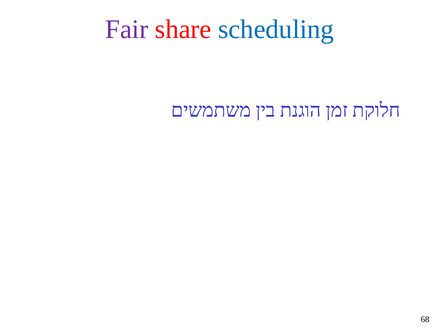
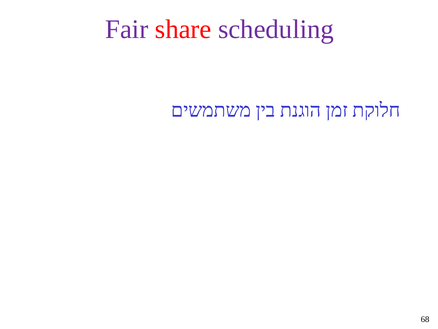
scheduling colour: blue -> purple
